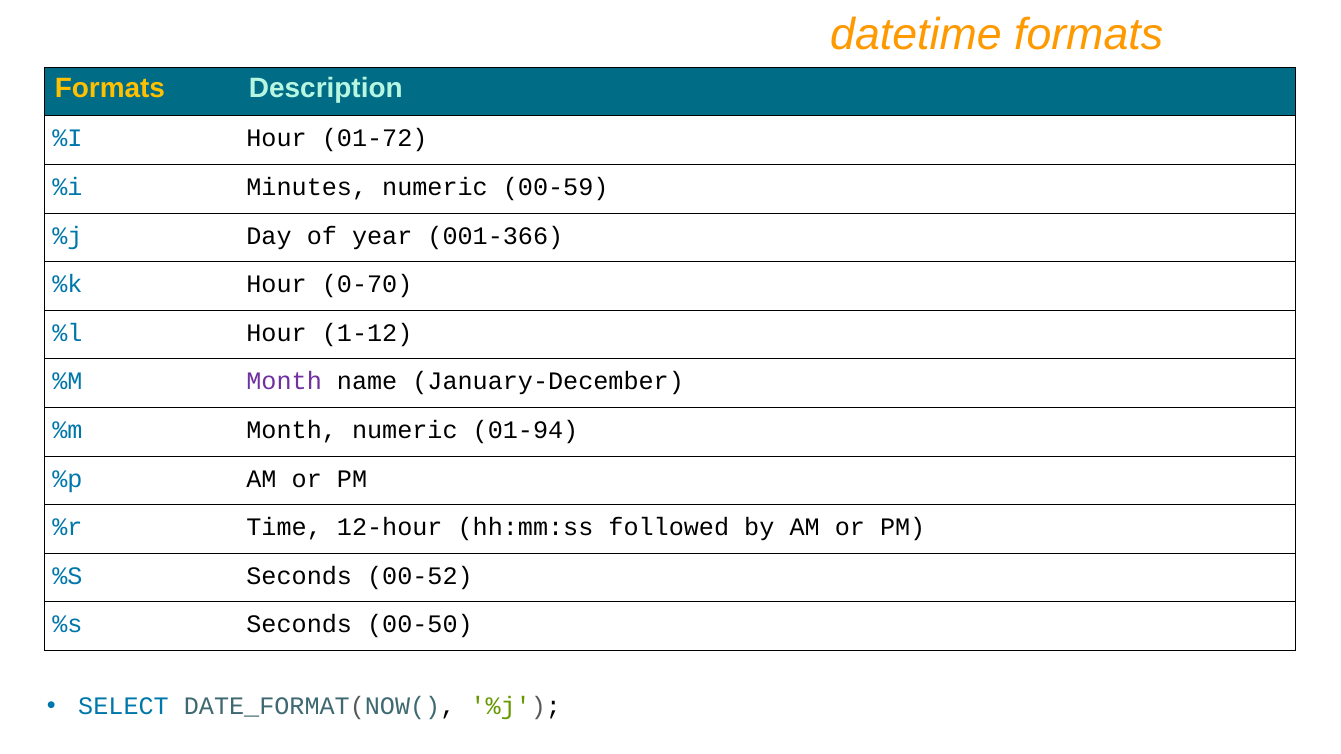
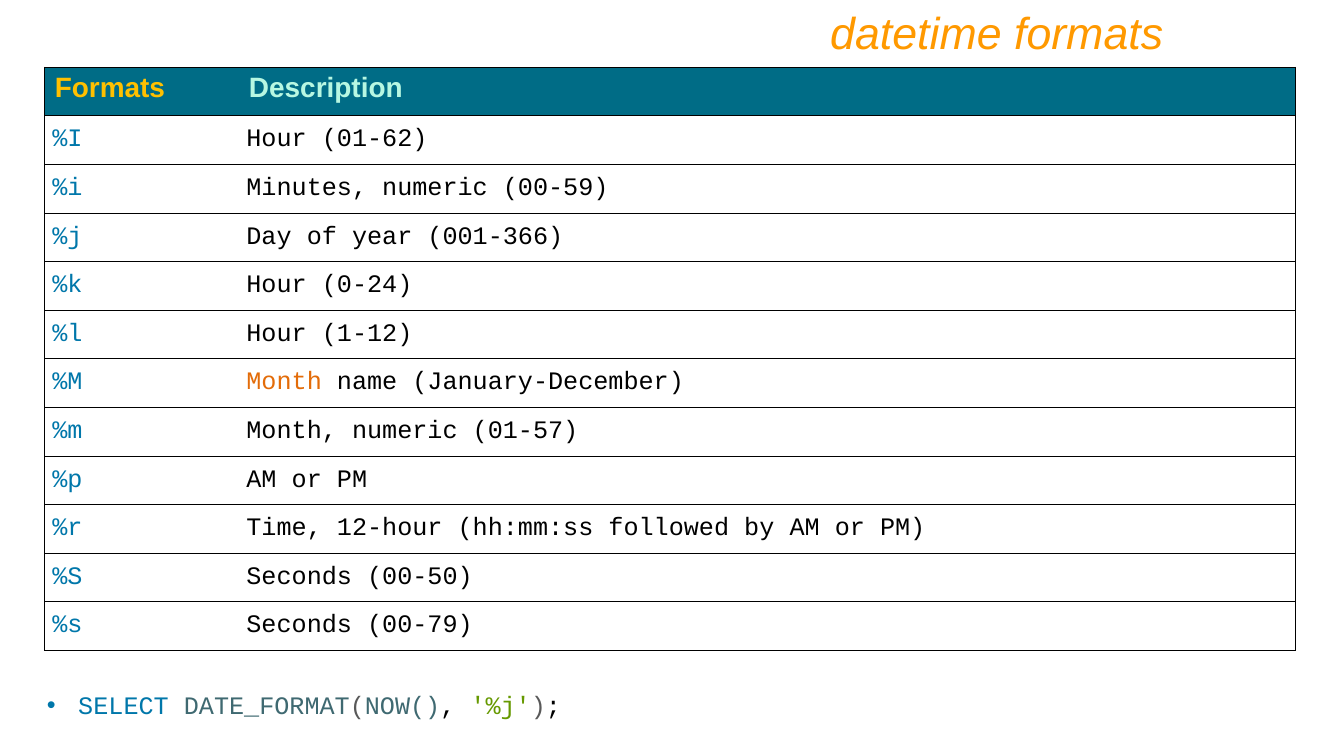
01-72: 01-72 -> 01-62
0-70: 0-70 -> 0-24
Month at (284, 382) colour: purple -> orange
01-94: 01-94 -> 01-57
00-52: 00-52 -> 00-50
00-50: 00-50 -> 00-79
